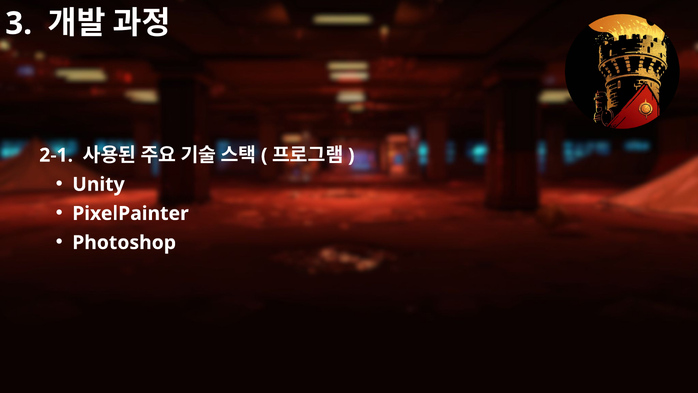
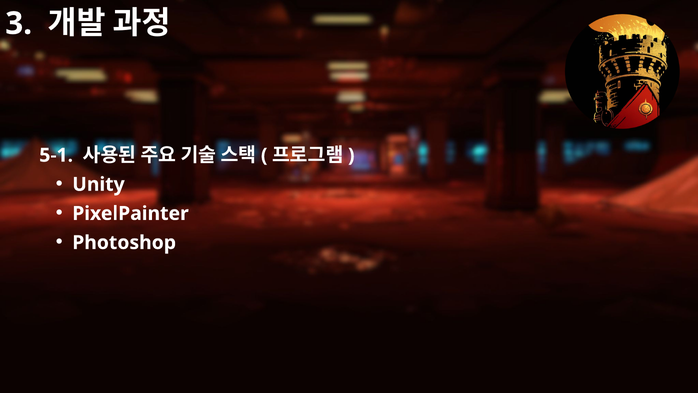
2-1: 2-1 -> 5-1
